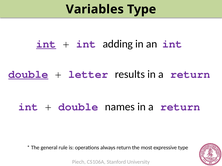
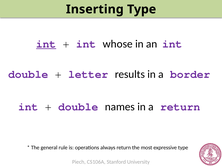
Variables: Variables -> Inserting
adding: adding -> whose
double at (28, 74) underline: present -> none
results in a return: return -> border
